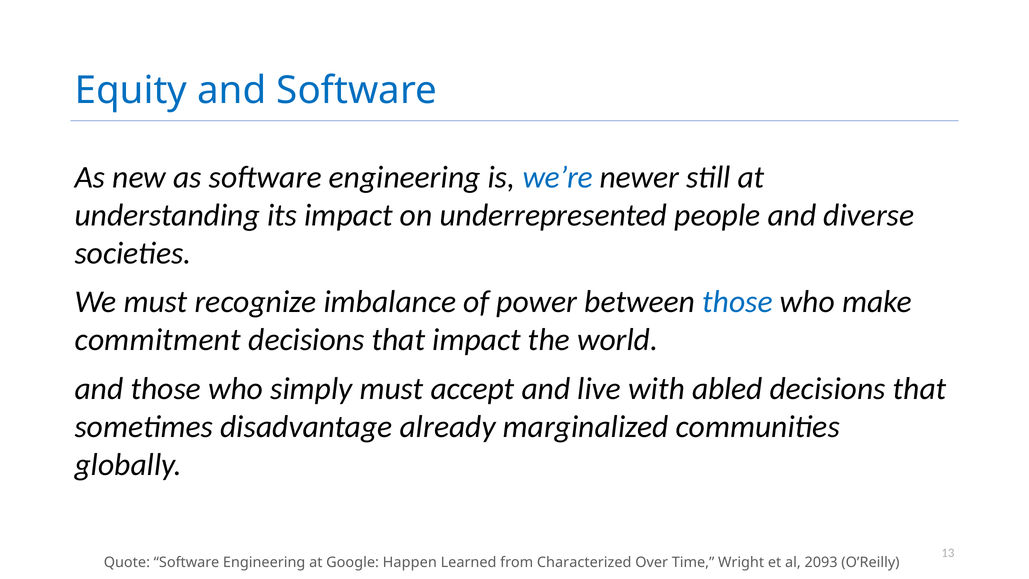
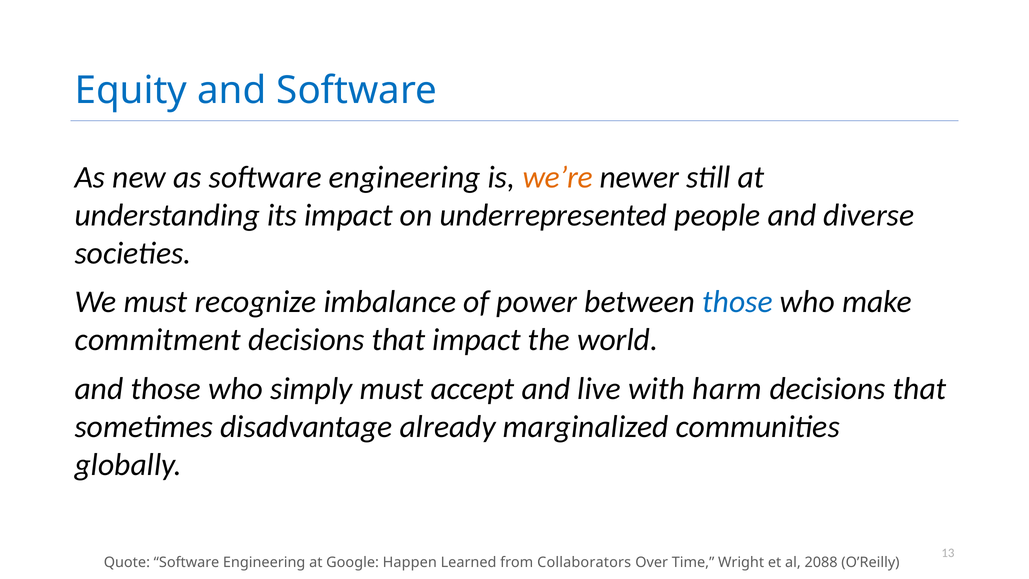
we’re colour: blue -> orange
abled: abled -> harm
Characterized: Characterized -> Collaborators
2093: 2093 -> 2088
